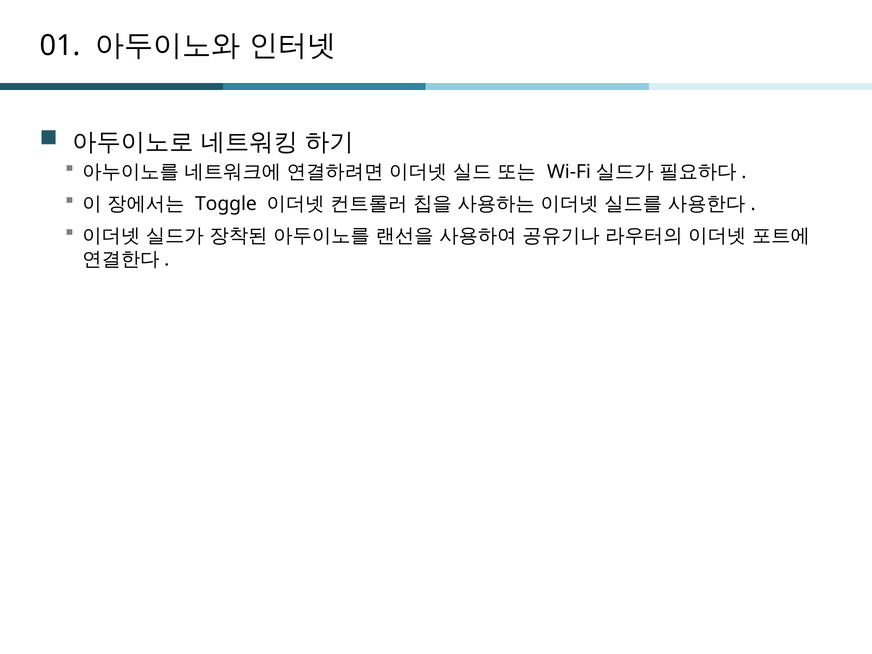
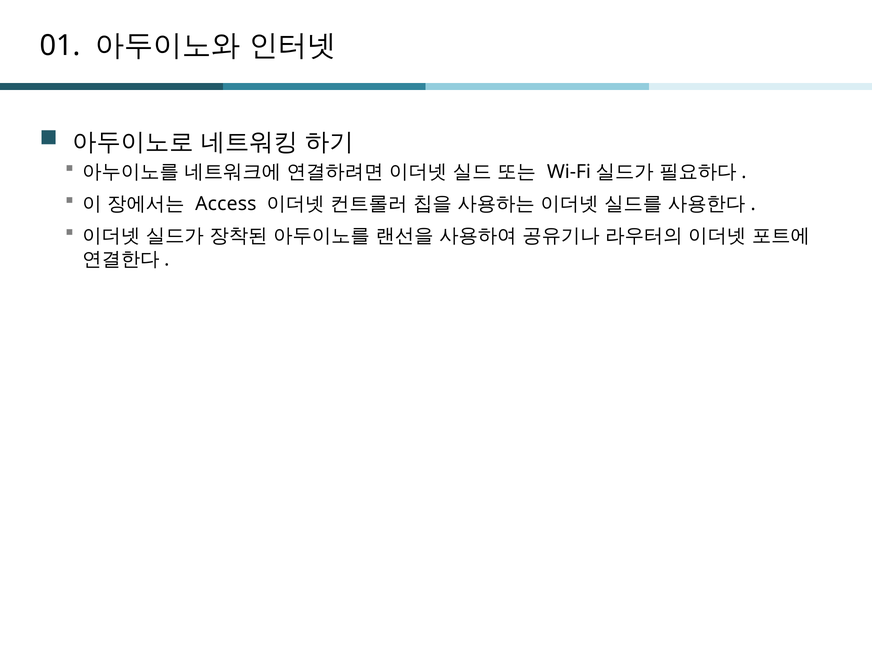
Toggle: Toggle -> Access
